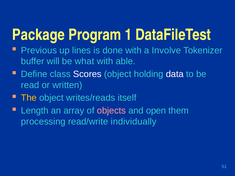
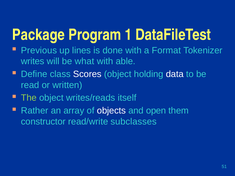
Involve: Involve -> Format
buffer: buffer -> writes
The colour: yellow -> light green
Length: Length -> Rather
objects colour: pink -> white
processing: processing -> constructor
individually: individually -> subclasses
